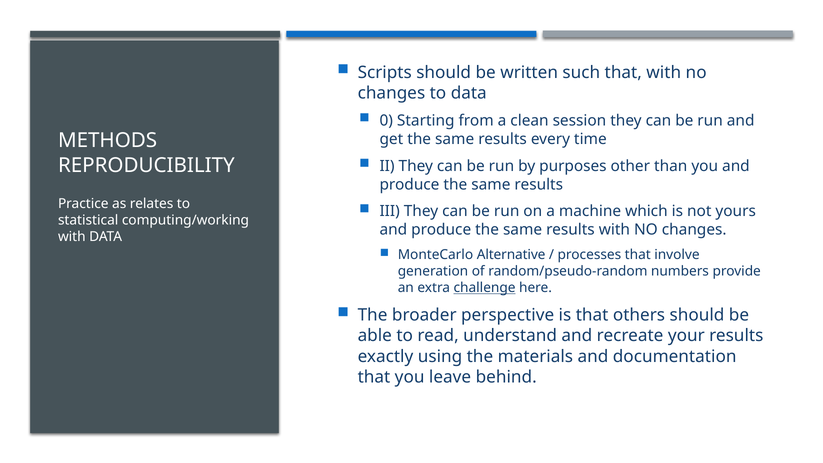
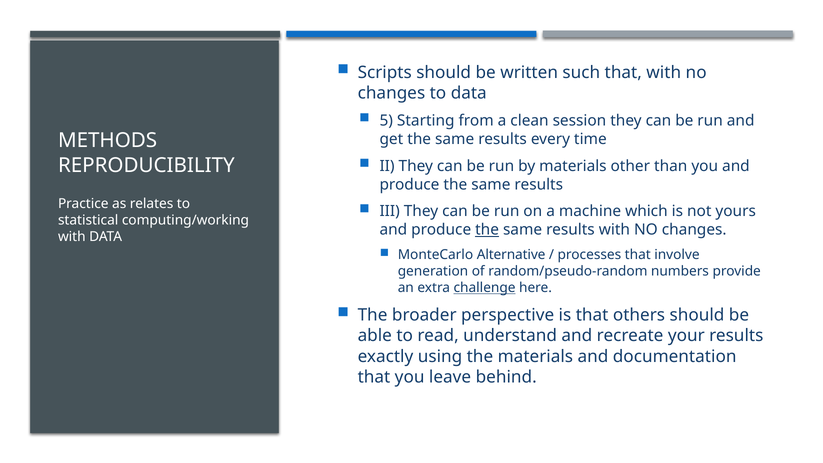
0: 0 -> 5
by purposes: purposes -> materials
the at (487, 230) underline: none -> present
